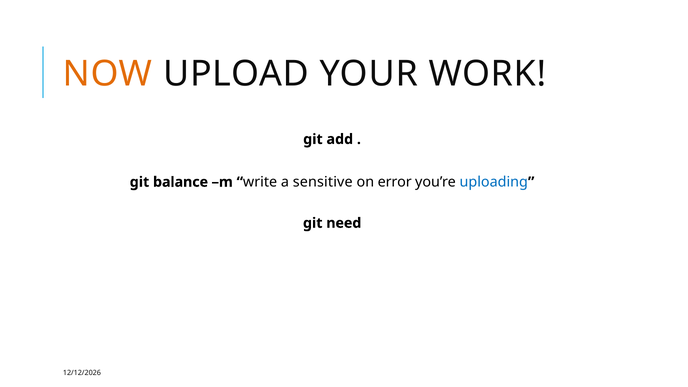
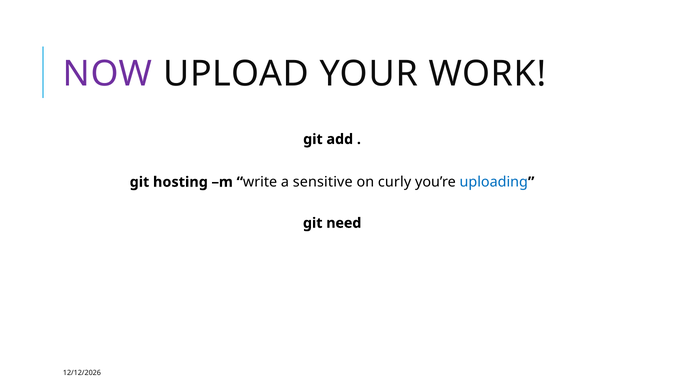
NOW colour: orange -> purple
balance: balance -> hosting
error: error -> curly
